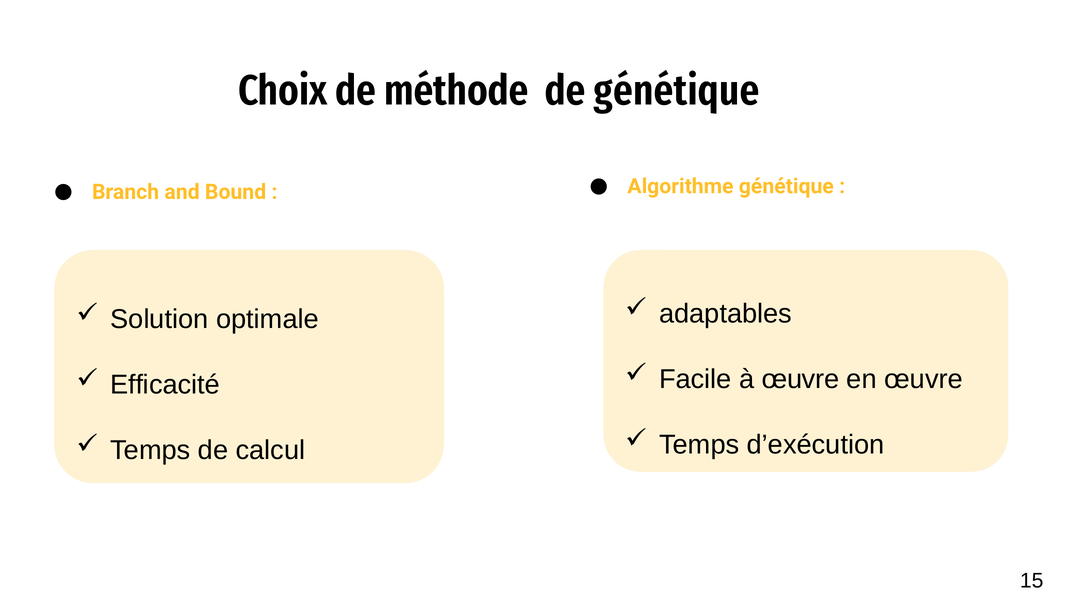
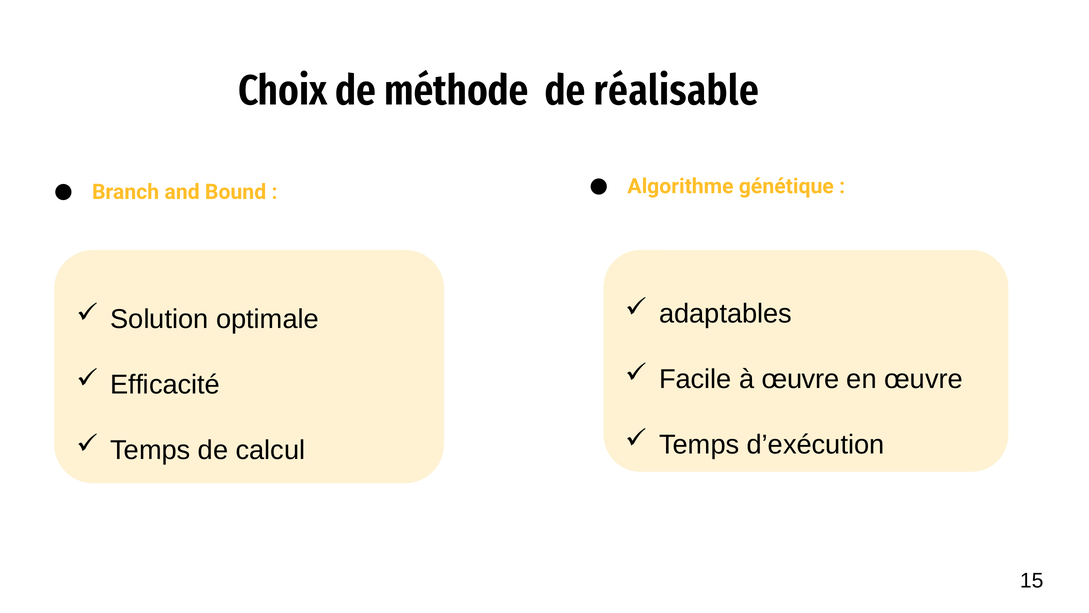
de génétique: génétique -> réalisable
